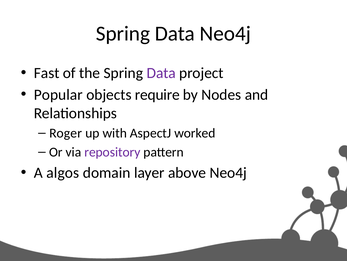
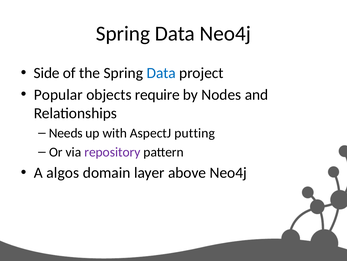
Fast: Fast -> Side
Data at (161, 73) colour: purple -> blue
Roger: Roger -> Needs
worked: worked -> putting
